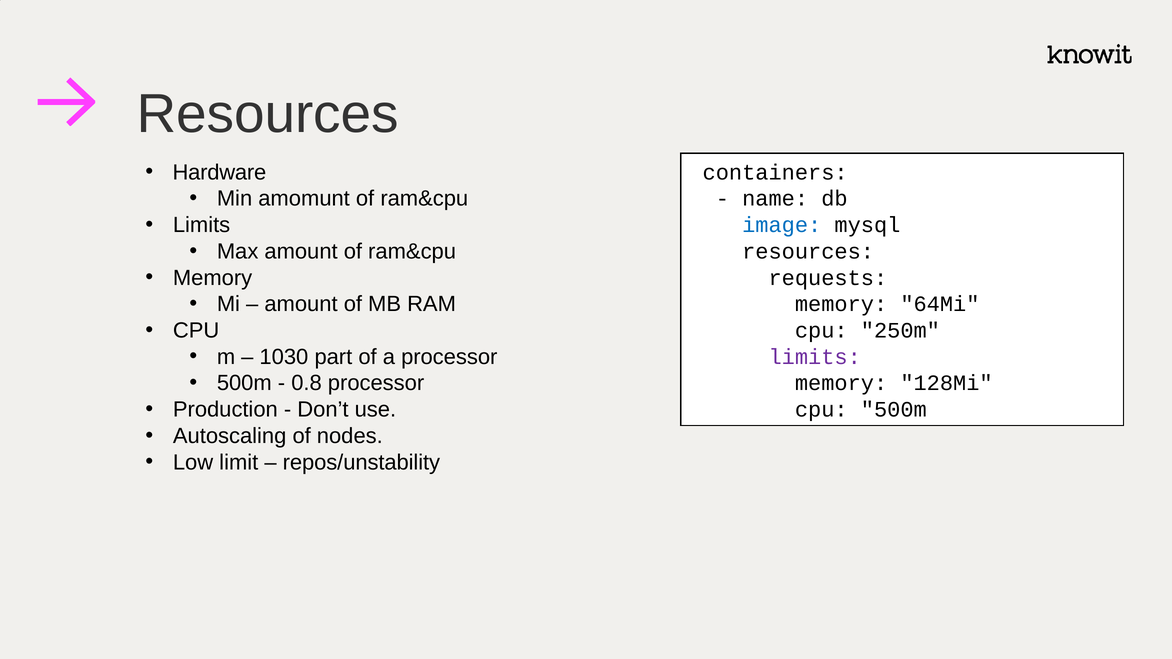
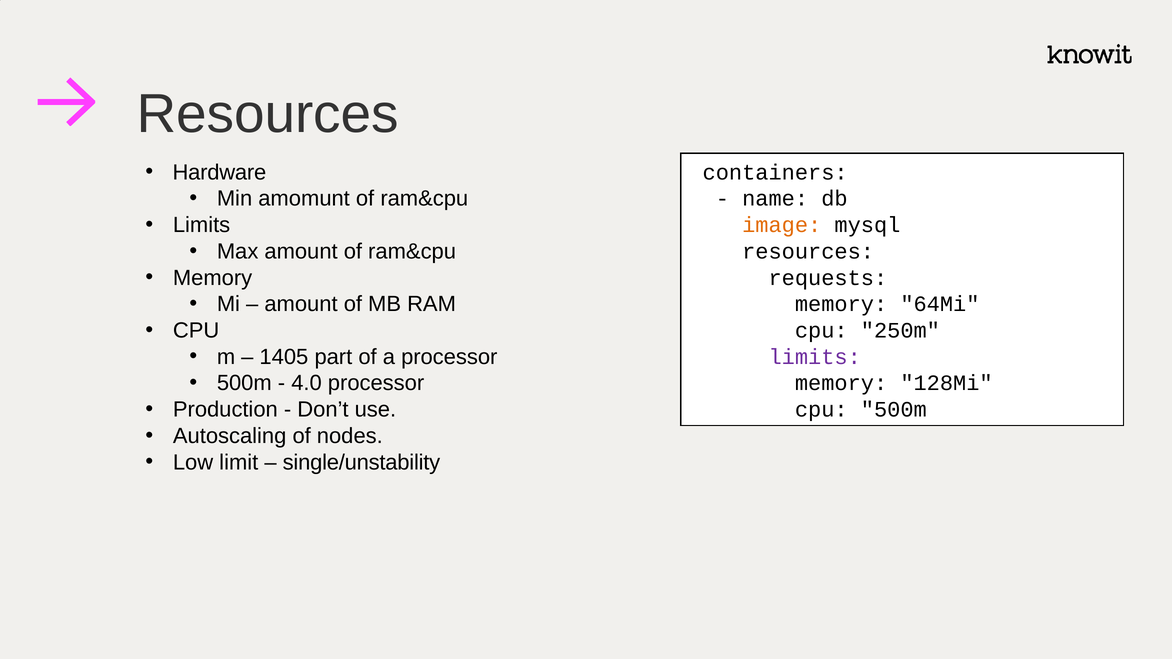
image colour: blue -> orange
1030: 1030 -> 1405
0.8: 0.8 -> 4.0
repos/unstability: repos/unstability -> single/unstability
